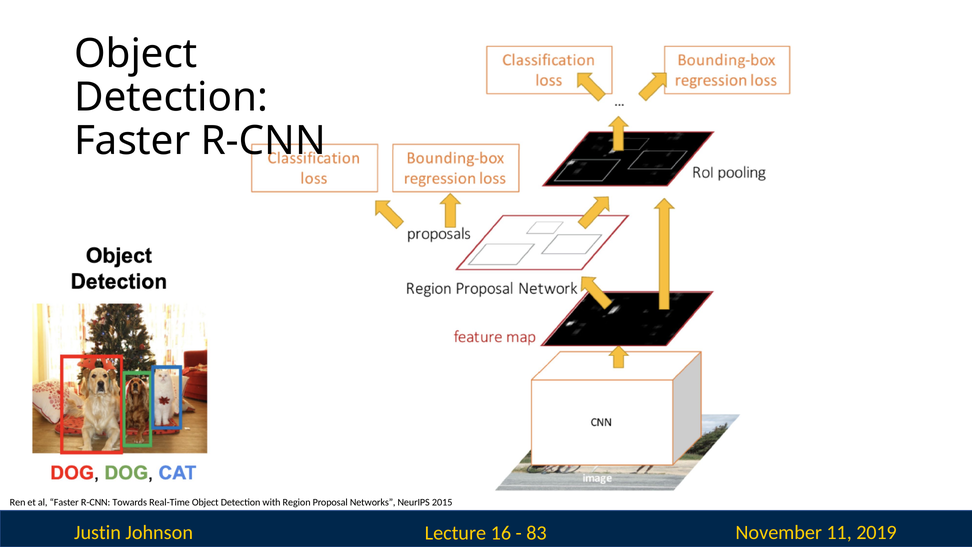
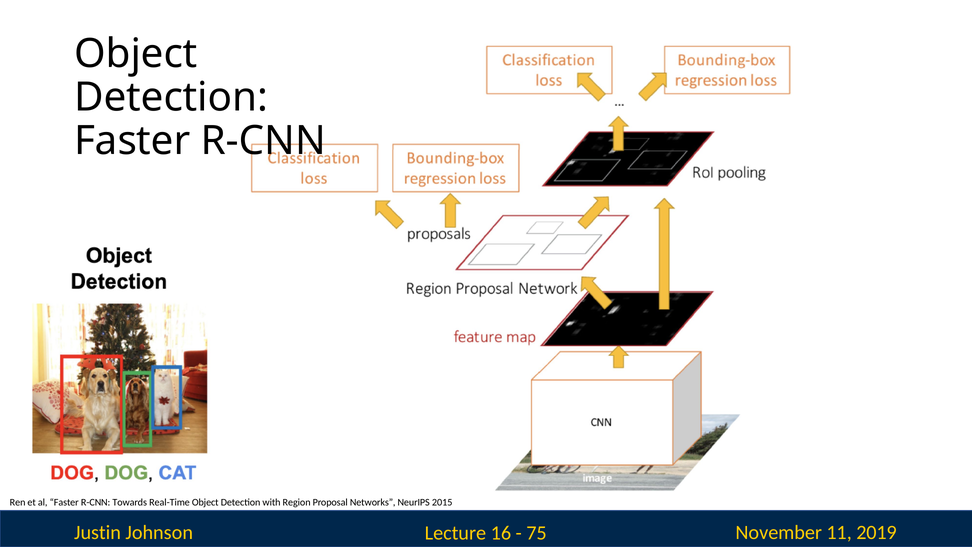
83: 83 -> 75
